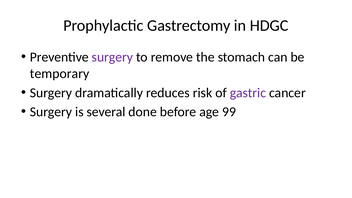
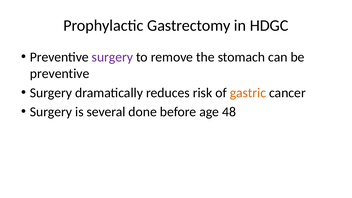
temporary at (60, 74): temporary -> preventive
gastric colour: purple -> orange
99: 99 -> 48
